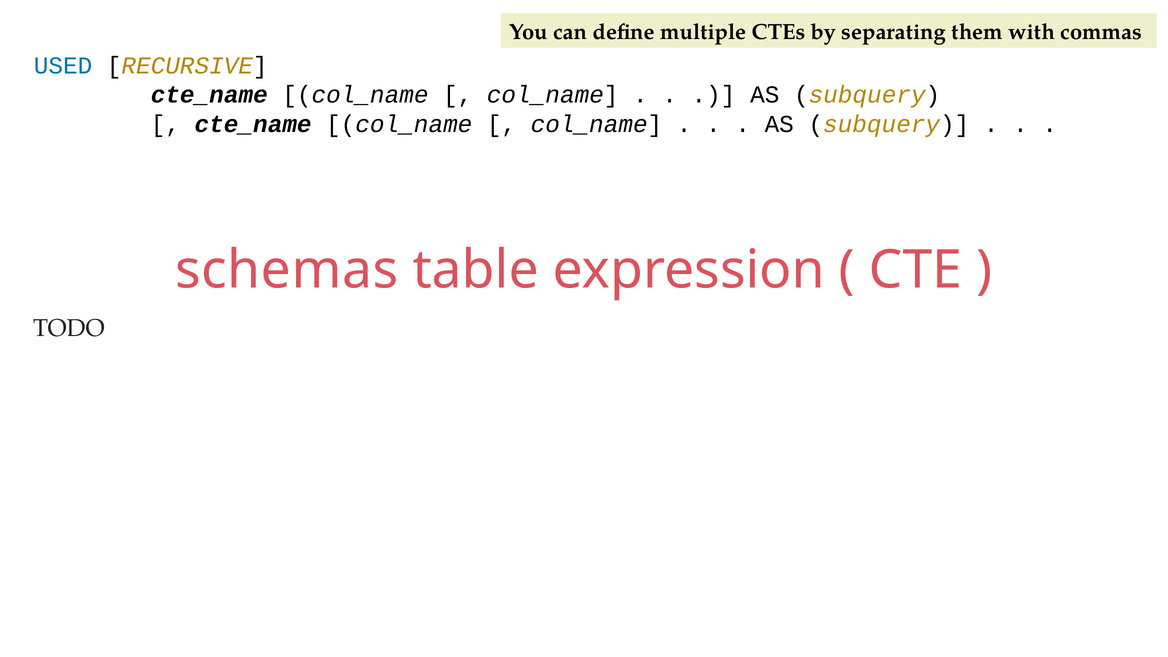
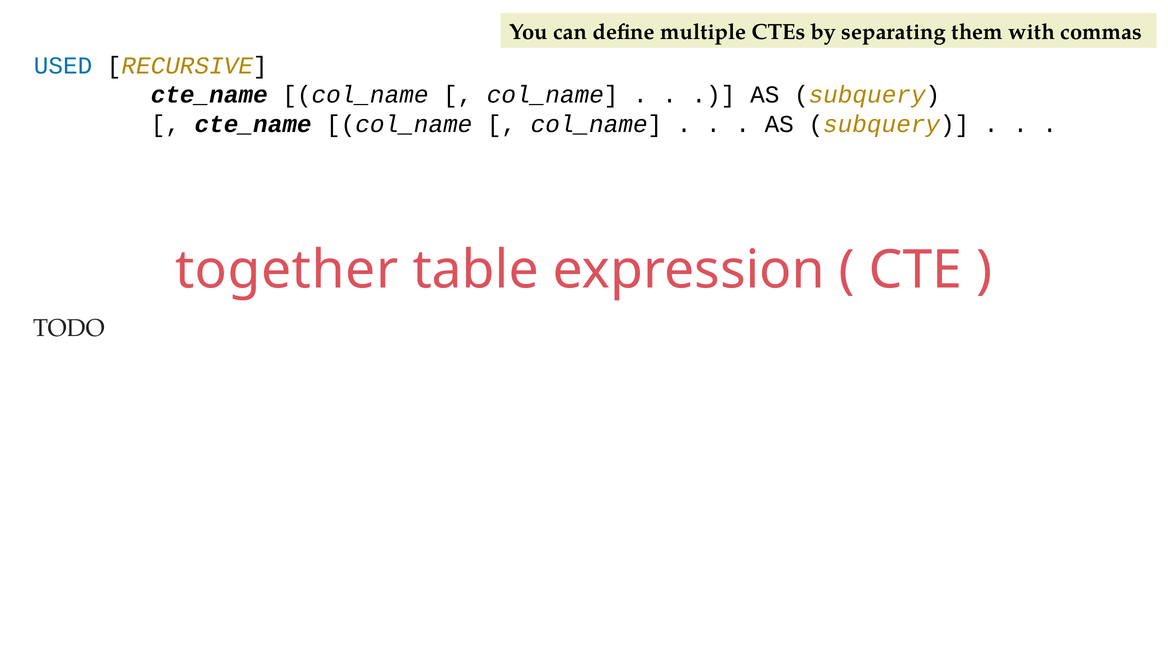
schemas: schemas -> together
